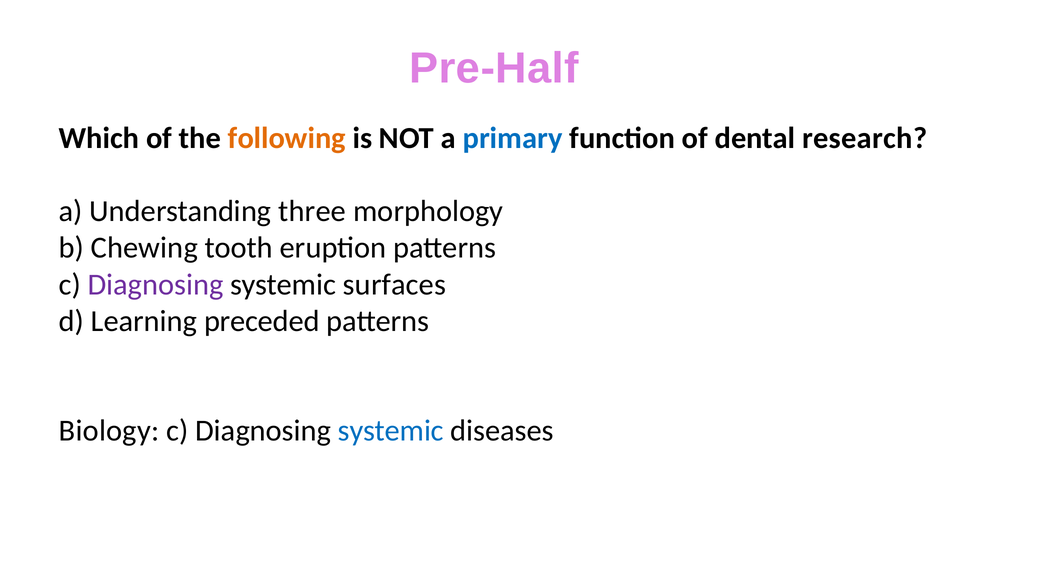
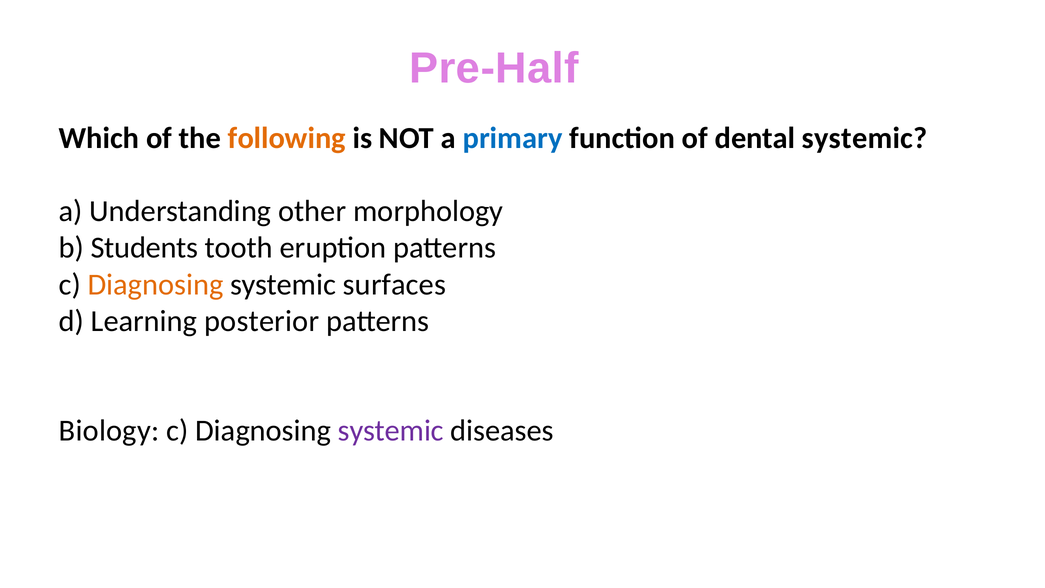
dental research: research -> systemic
three: three -> other
Chewing: Chewing -> Students
Diagnosing at (156, 284) colour: purple -> orange
preceded: preceded -> posterior
systemic at (391, 431) colour: blue -> purple
